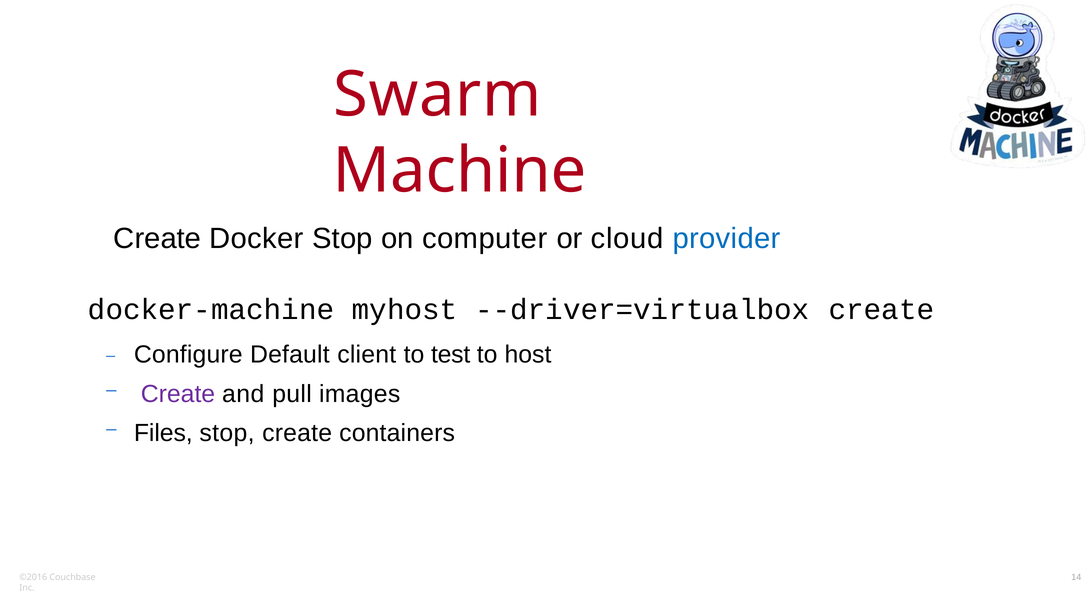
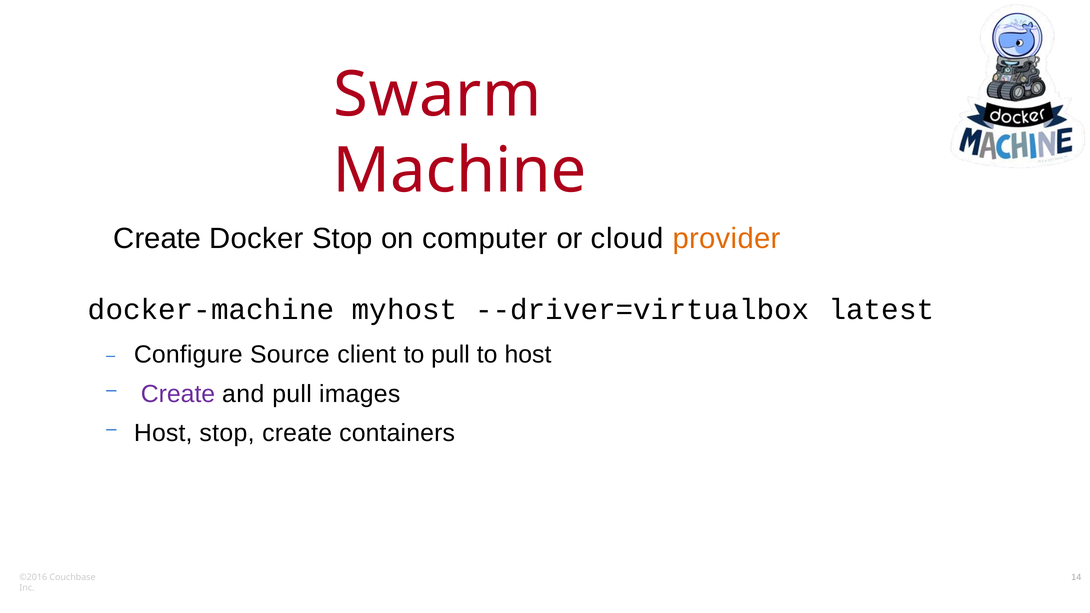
provider colour: blue -> orange
--driver=virtualbox create: create -> latest
Default: Default -> Source
to test: test -> pull
Files at (163, 433): Files -> Host
